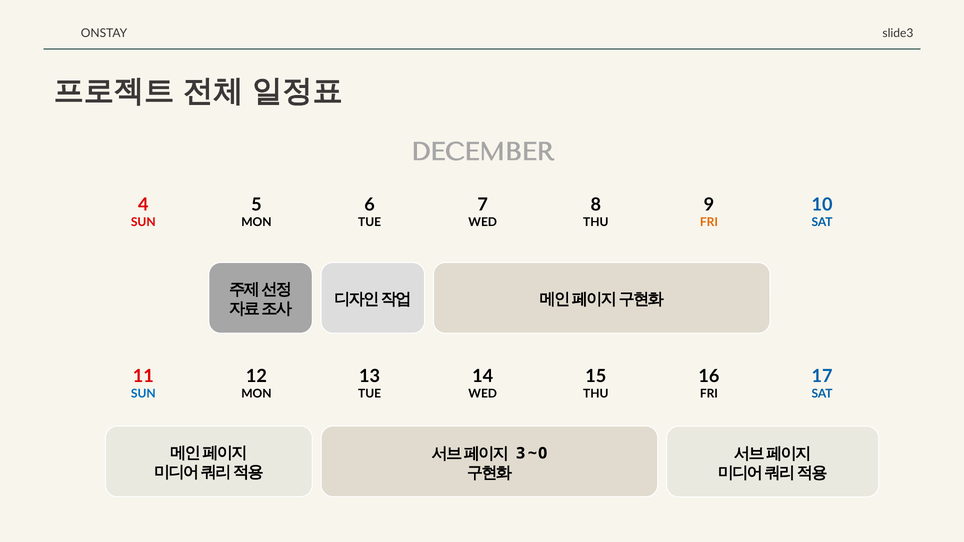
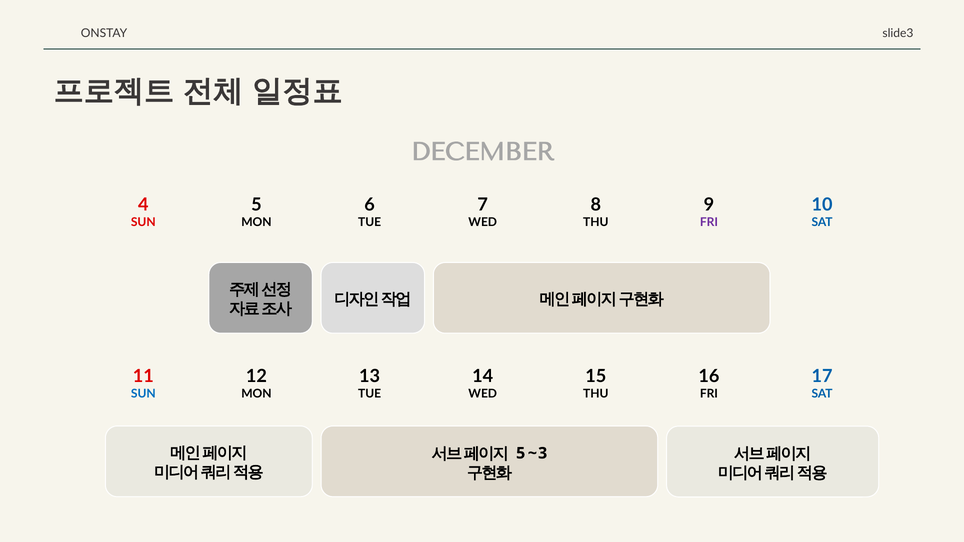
FRI at (709, 222) colour: orange -> purple
3 at (521, 453): 3 -> 5
0: 0 -> 3
